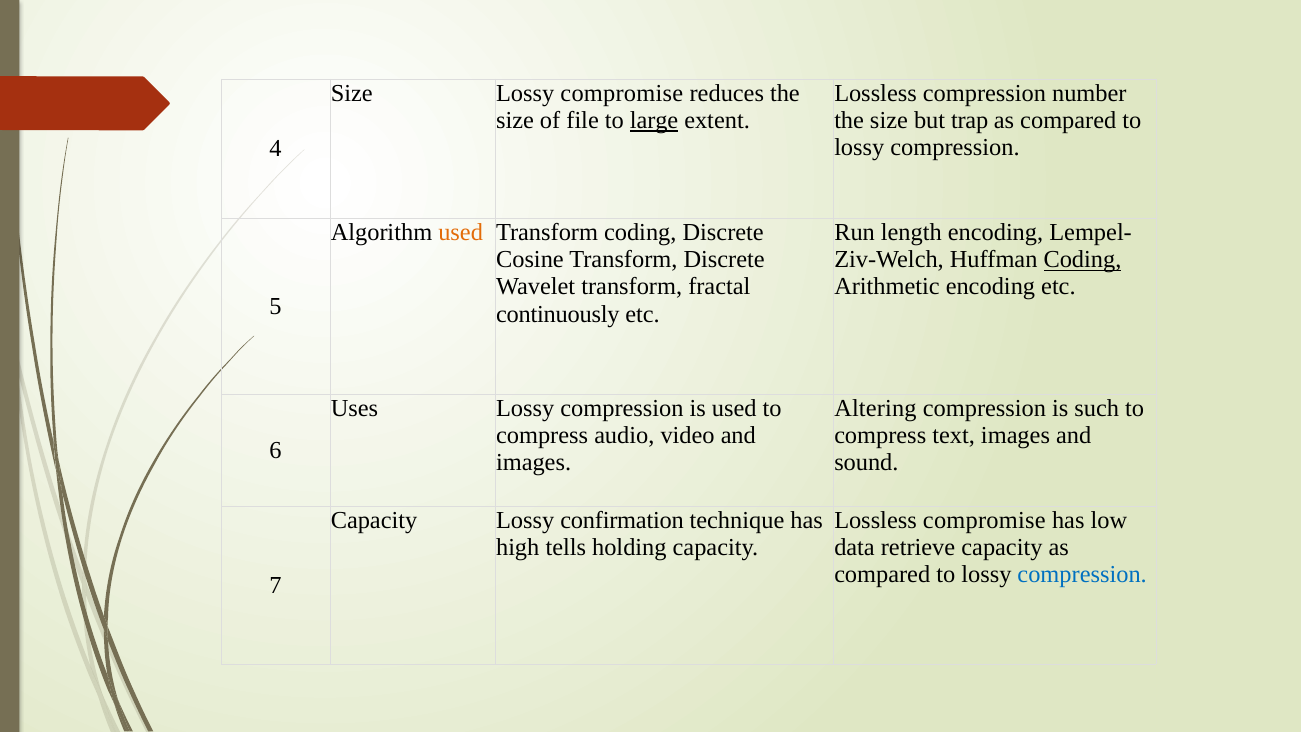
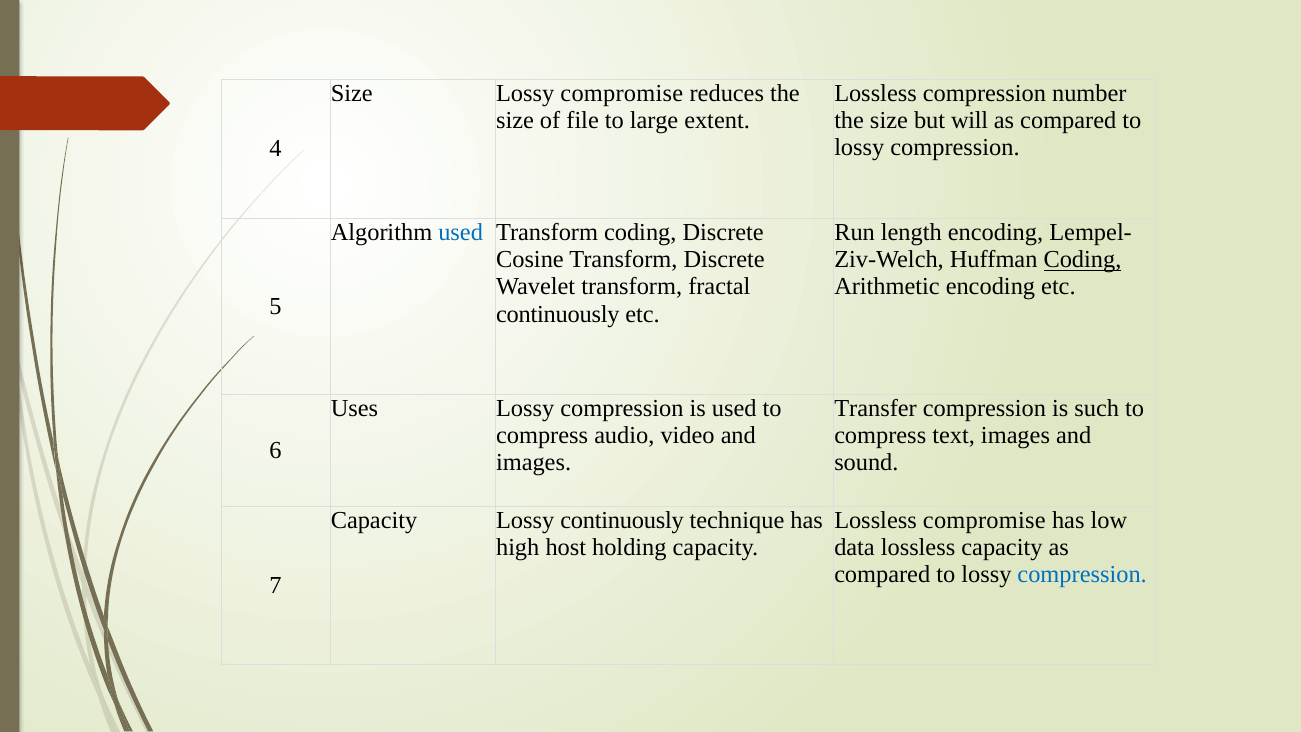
large underline: present -> none
trap: trap -> will
used at (461, 233) colour: orange -> blue
Altering: Altering -> Transfer
Lossy confirmation: confirmation -> continuously
tells: tells -> host
data retrieve: retrieve -> lossless
